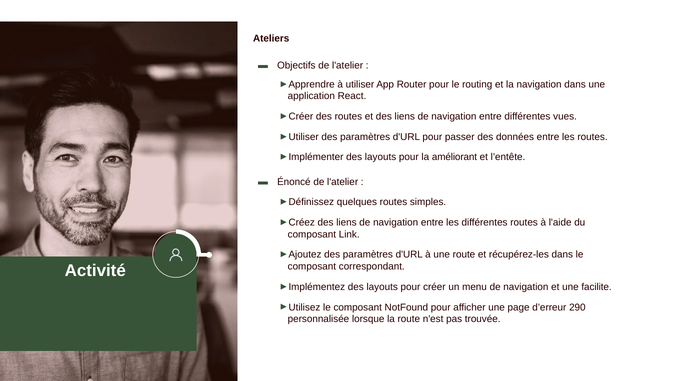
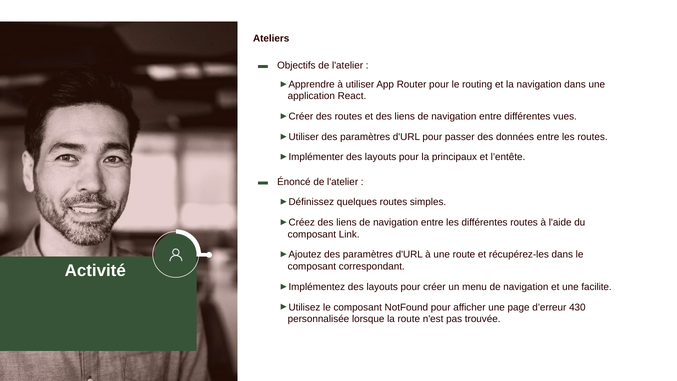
améliorant: améliorant -> principaux
290: 290 -> 430
